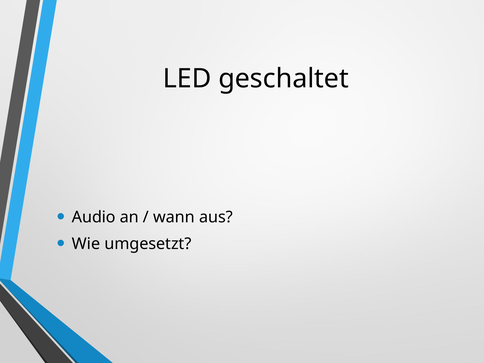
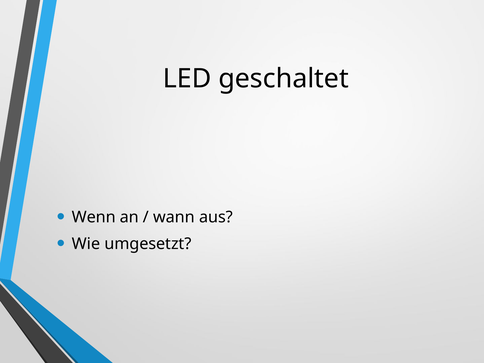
Audio: Audio -> Wenn
